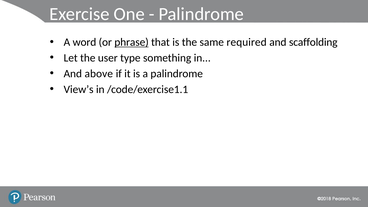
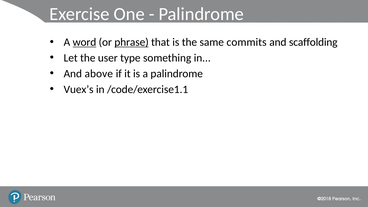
word underline: none -> present
required: required -> commits
View’s: View’s -> Vuex’s
